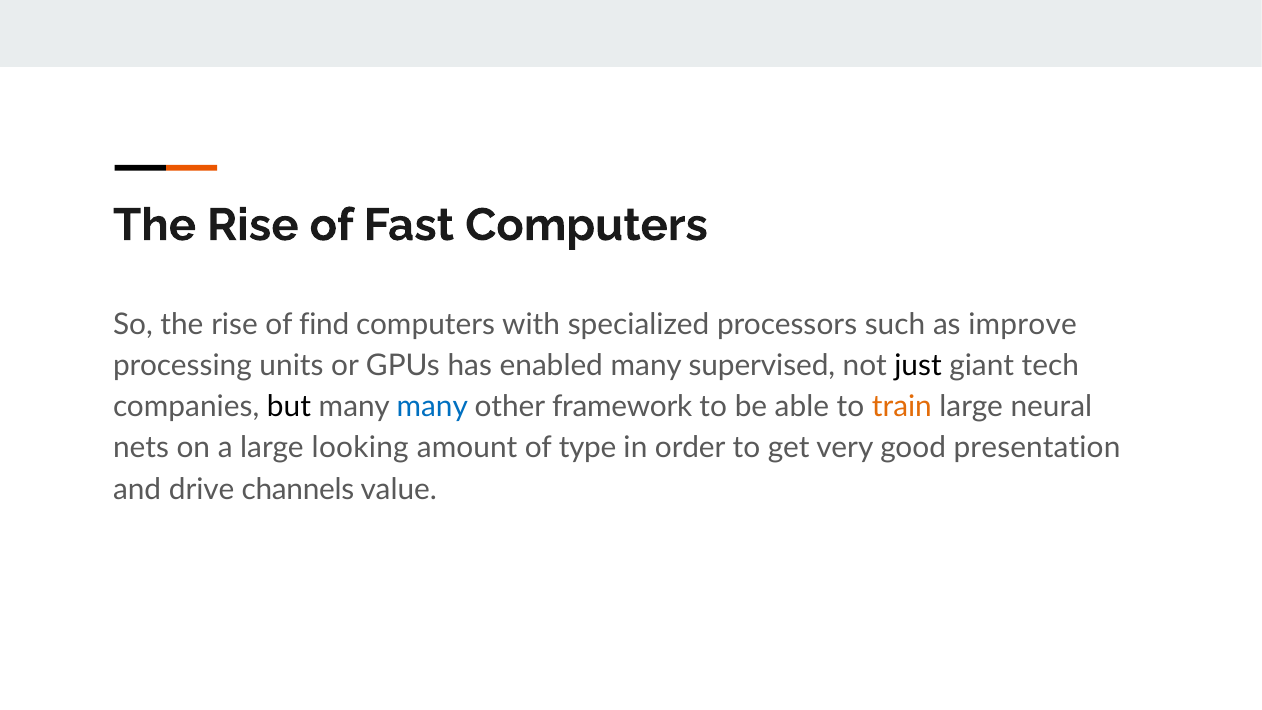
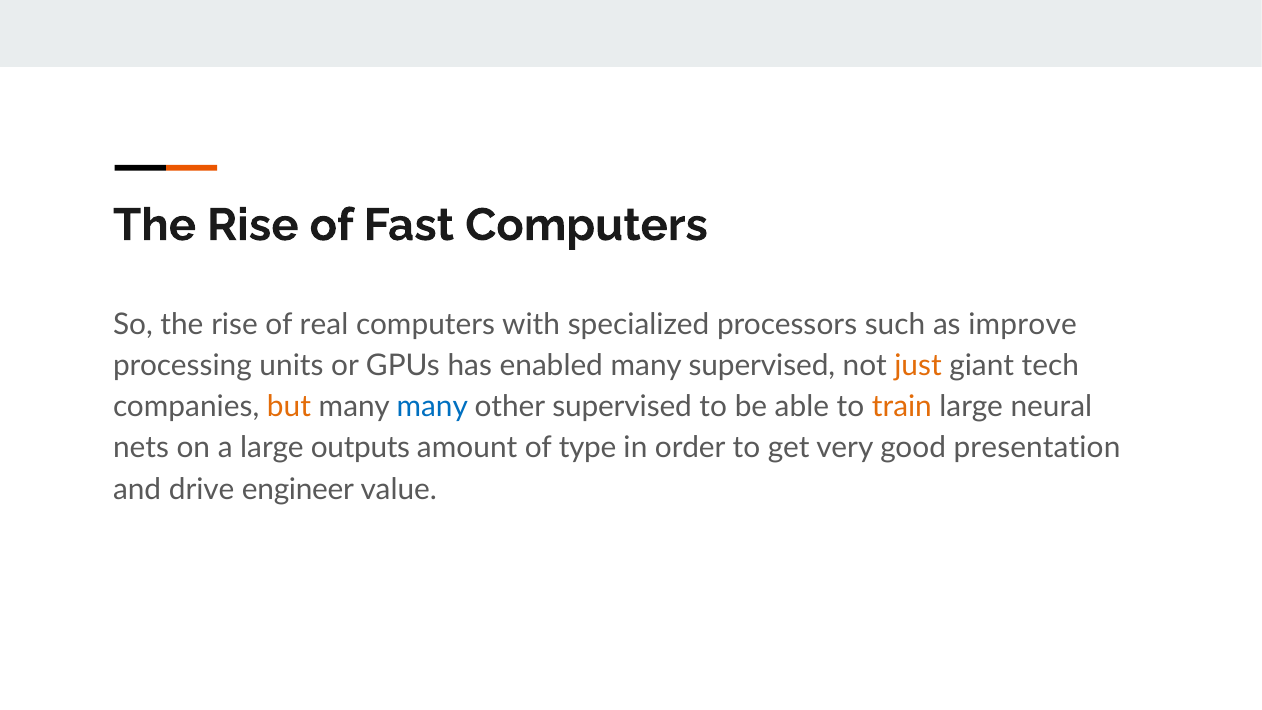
find: find -> real
just colour: black -> orange
but colour: black -> orange
other framework: framework -> supervised
looking: looking -> outputs
channels: channels -> engineer
